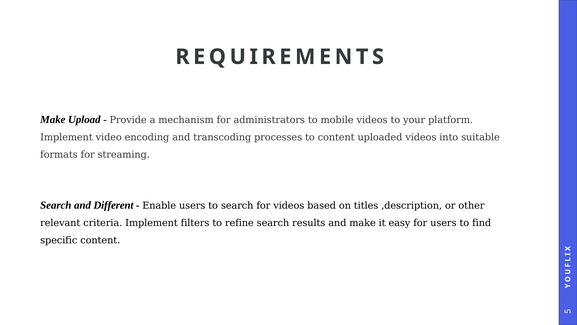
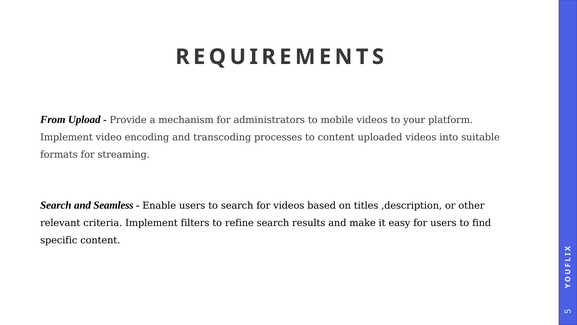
Make at (53, 119): Make -> From
Different: Different -> Seamless
